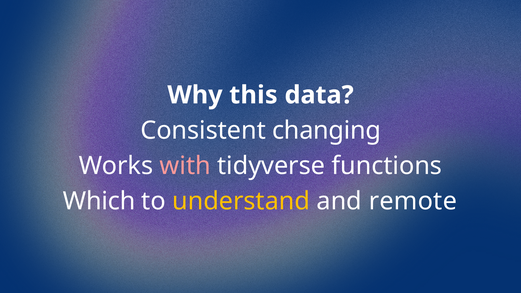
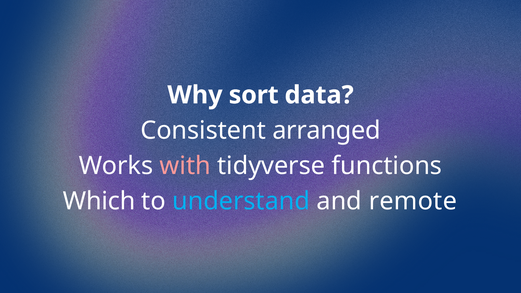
this: this -> sort
changing: changing -> arranged
understand colour: yellow -> light blue
